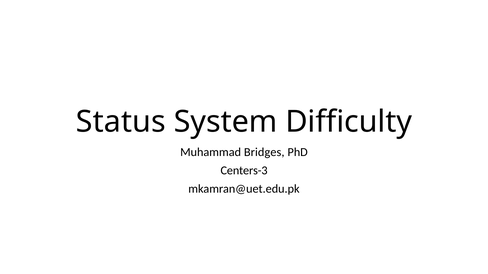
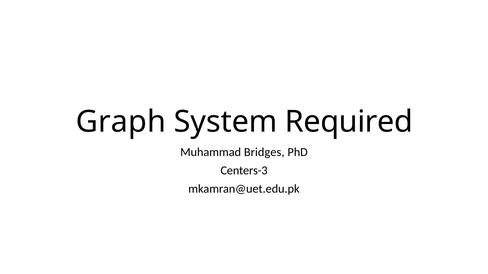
Status: Status -> Graph
Difficulty: Difficulty -> Required
